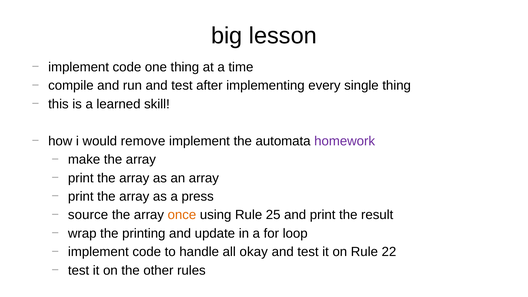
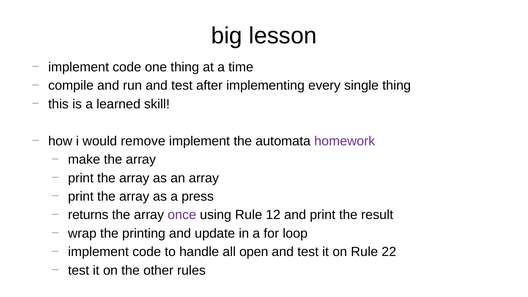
source: source -> returns
once colour: orange -> purple
25: 25 -> 12
okay: okay -> open
